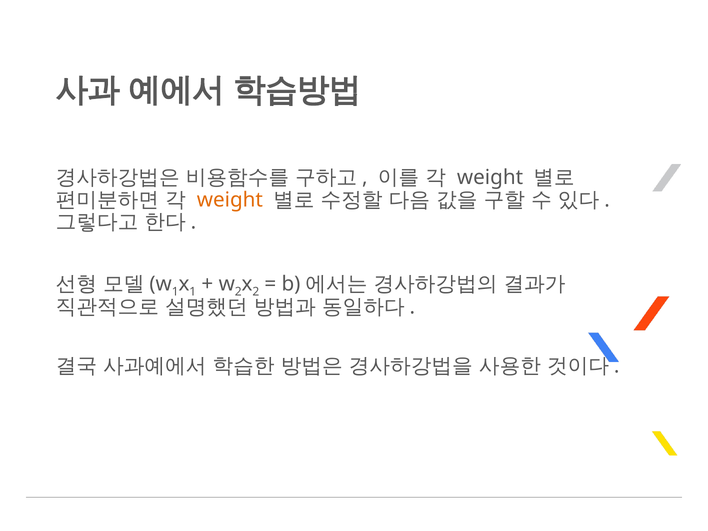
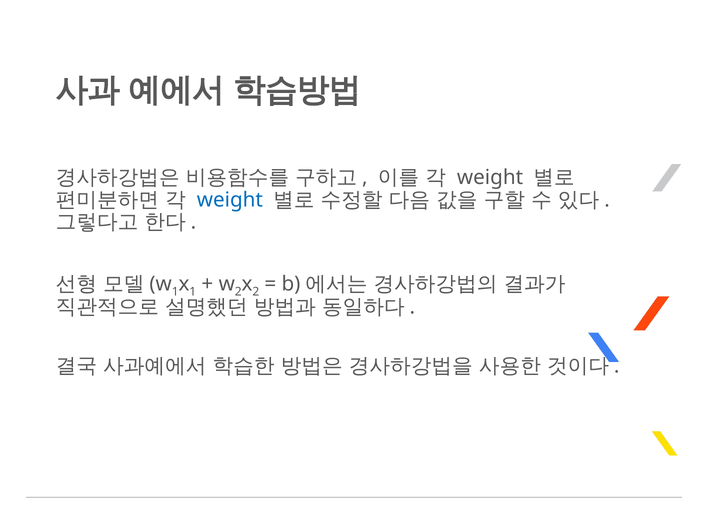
weight at (230, 200) colour: orange -> blue
